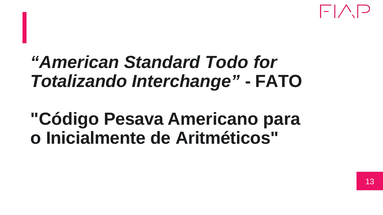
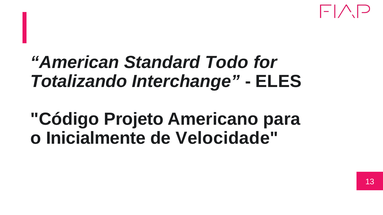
FATO: FATO -> ELES
Pesava: Pesava -> Projeto
Aritméticos: Aritméticos -> Velocidade
